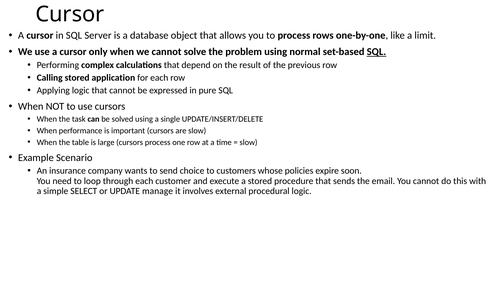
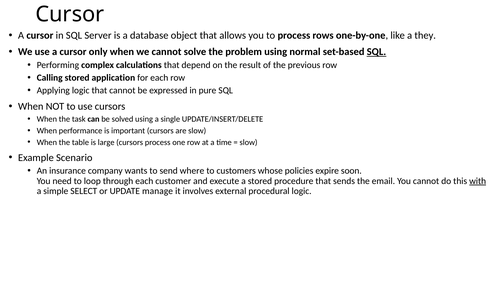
limit: limit -> they
choice: choice -> where
with underline: none -> present
